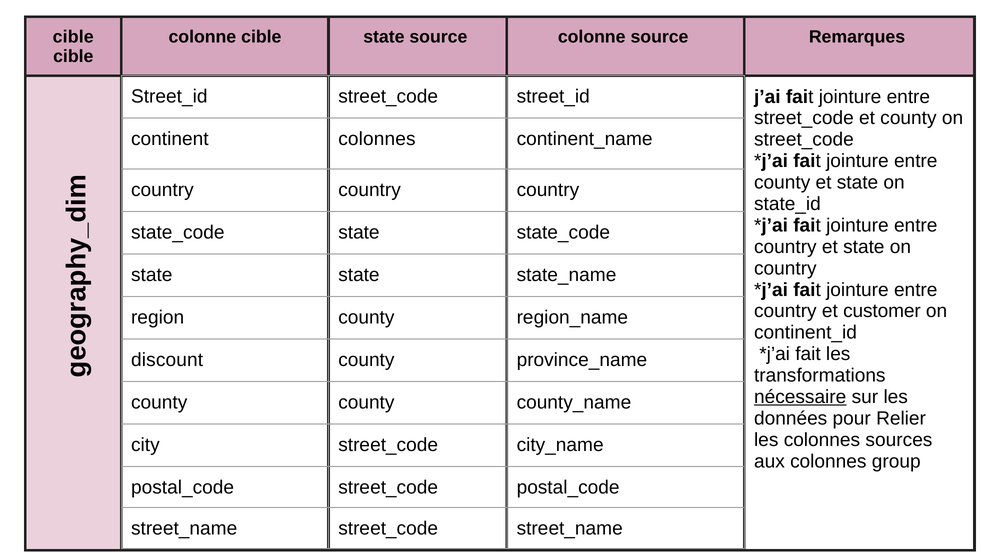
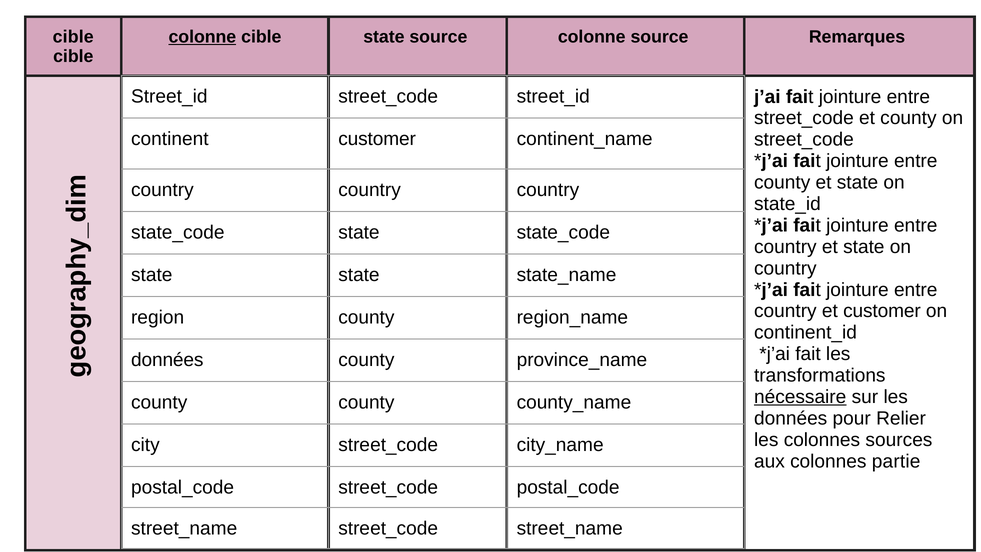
colonne at (202, 37) underline: none -> present
continent colonnes: colonnes -> customer
discount at (167, 360): discount -> données
group: group -> partie
